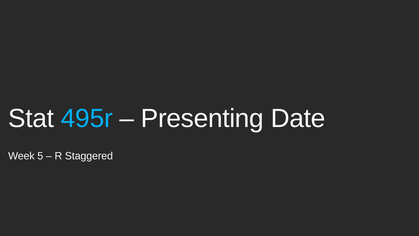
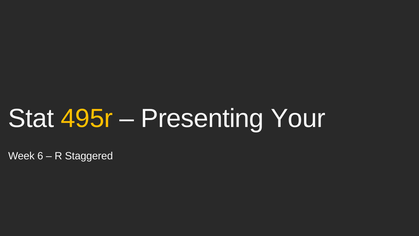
495r colour: light blue -> yellow
Date: Date -> Your
5: 5 -> 6
